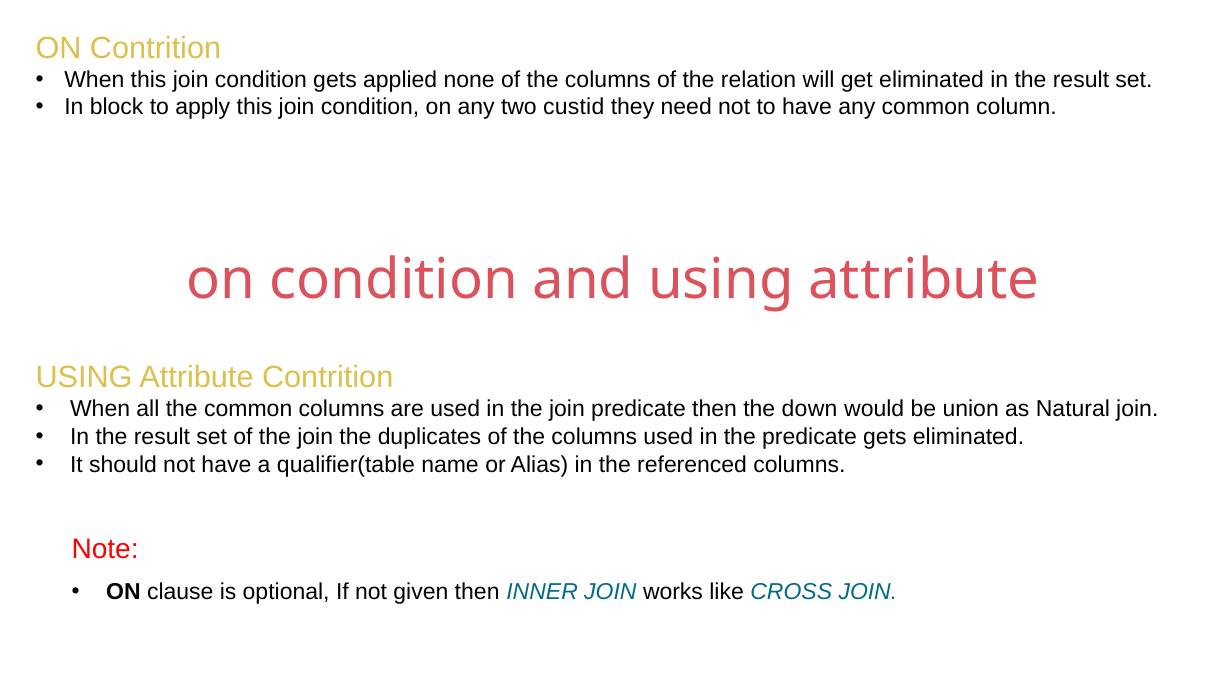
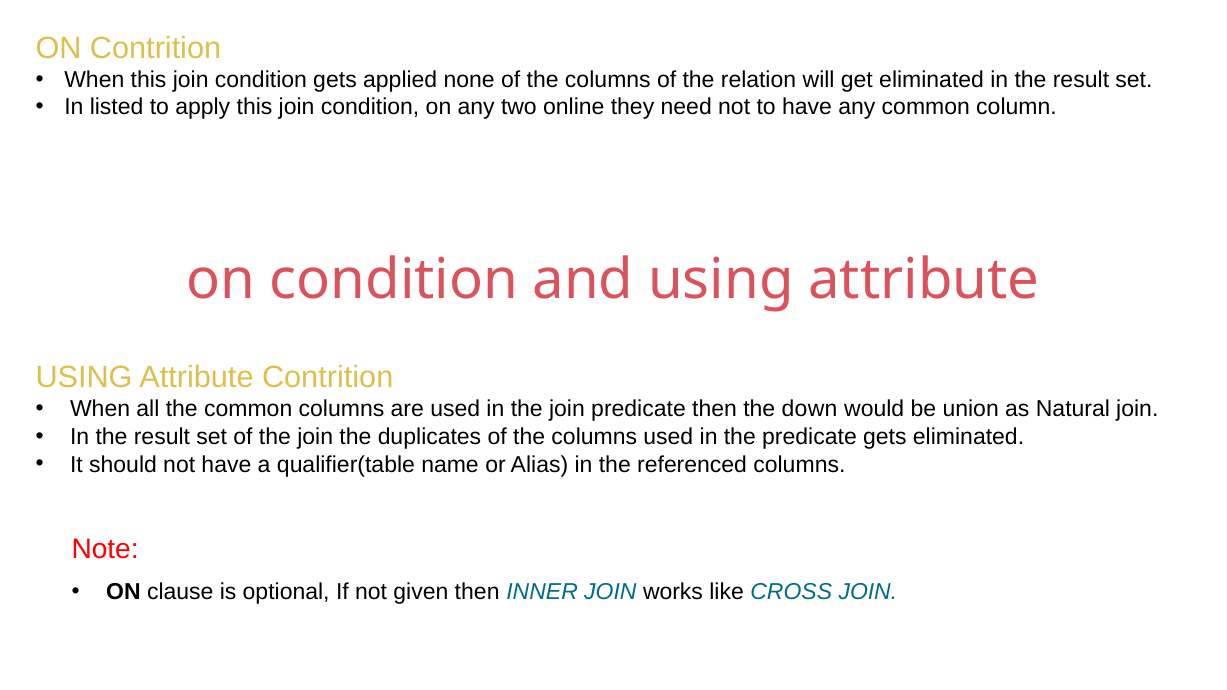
block: block -> listed
custid: custid -> online
